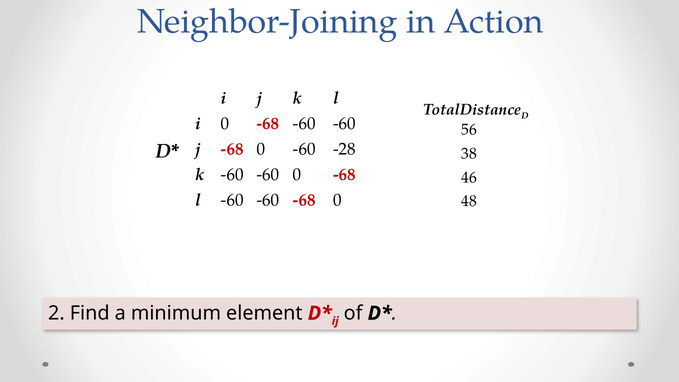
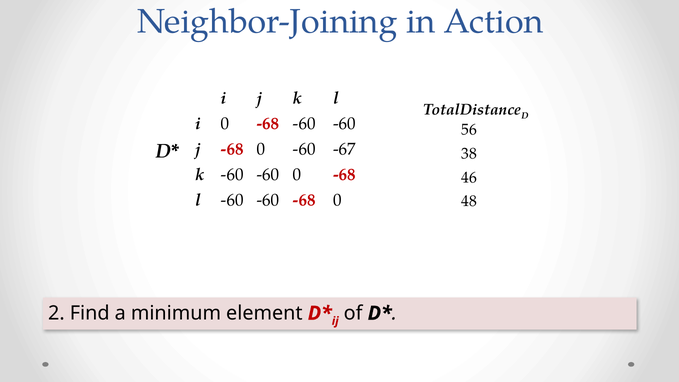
-28: -28 -> -67
